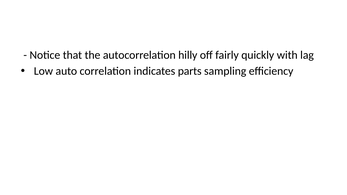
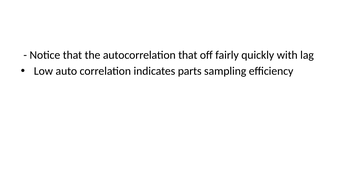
autocorrelation hilly: hilly -> that
